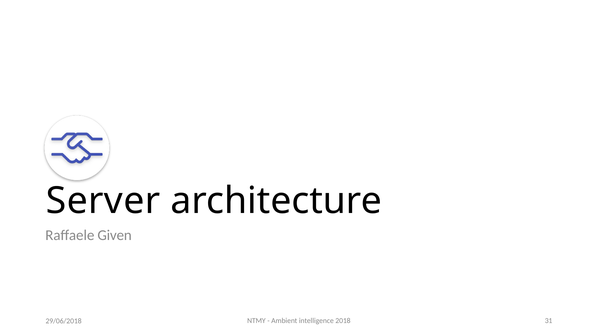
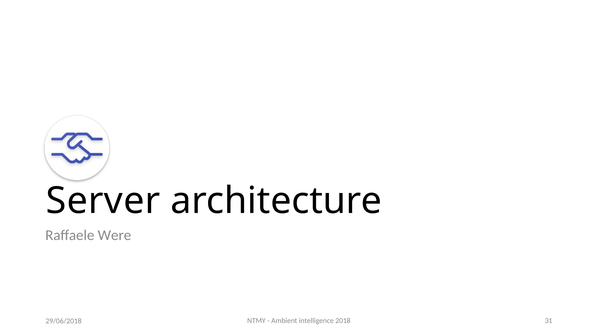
Given: Given -> Were
